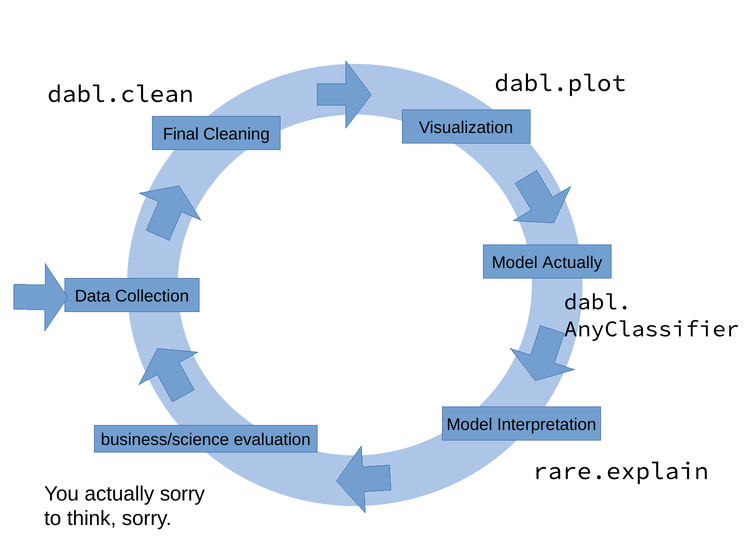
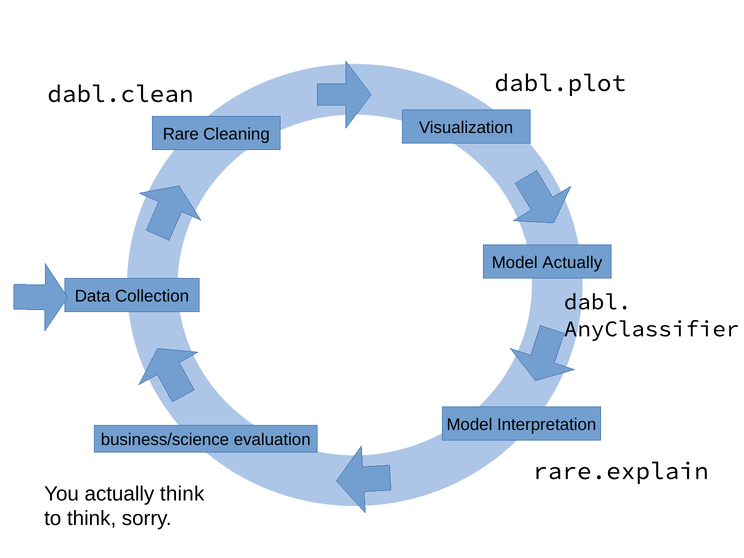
Final: Final -> Rare
actually sorry: sorry -> think
